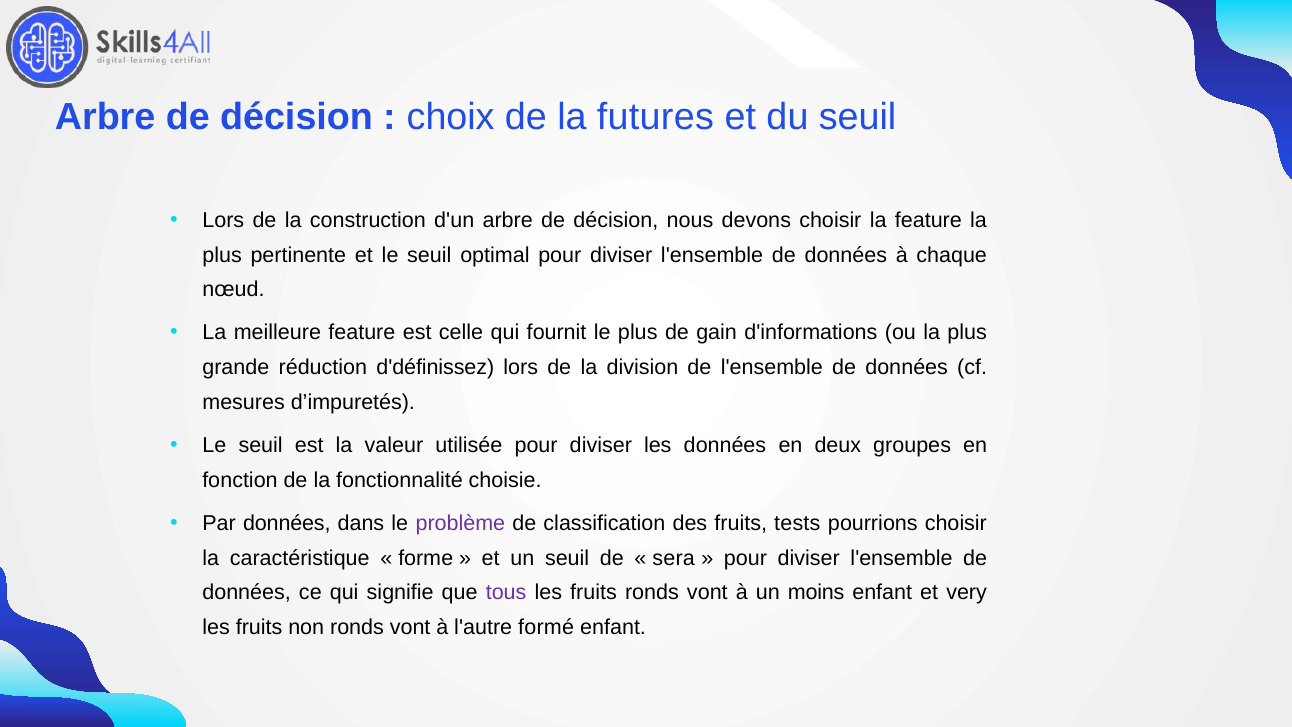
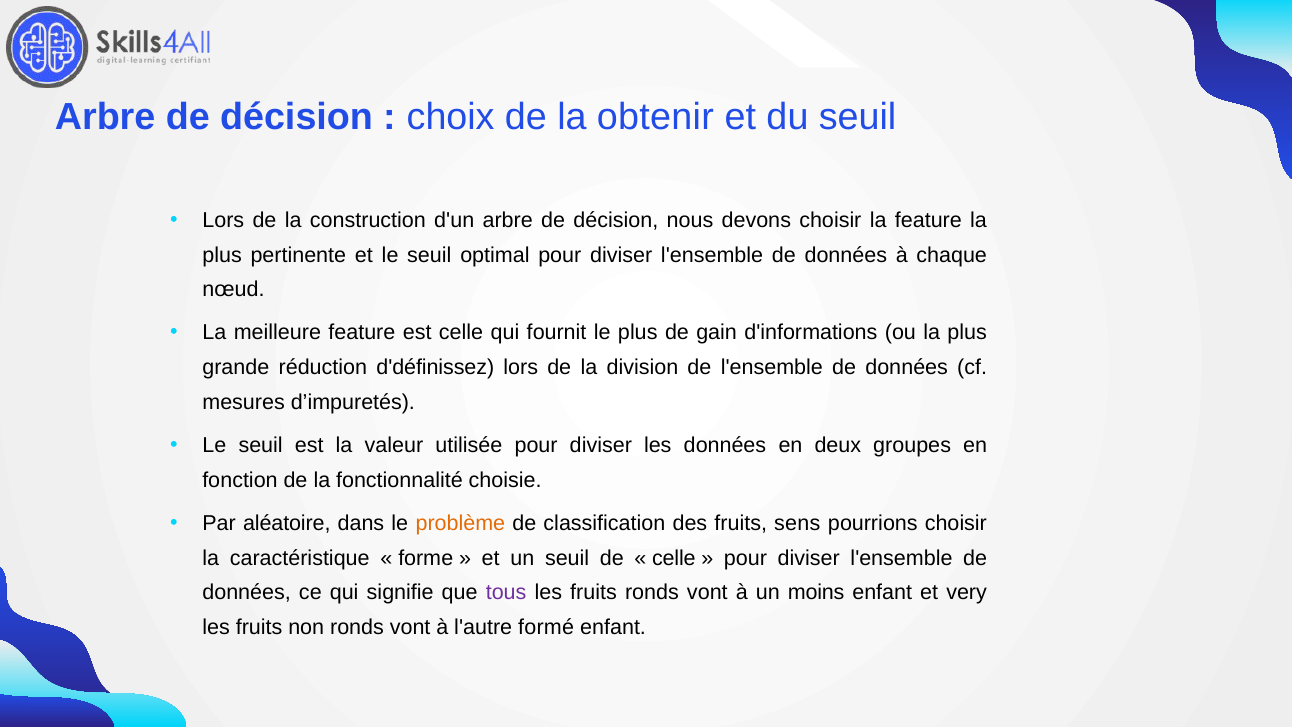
futures: futures -> obtenir
Par données: données -> aléatoire
problème colour: purple -> orange
tests: tests -> sens
sera at (674, 558): sera -> celle
